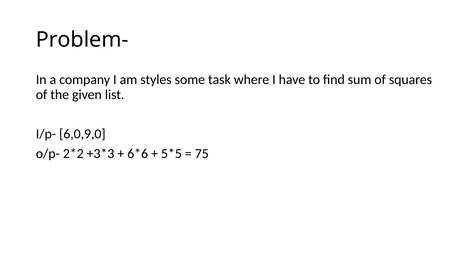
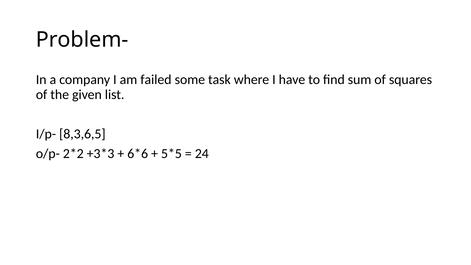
styles: styles -> failed
6,0,9,0: 6,0,9,0 -> 8,3,6,5
75: 75 -> 24
